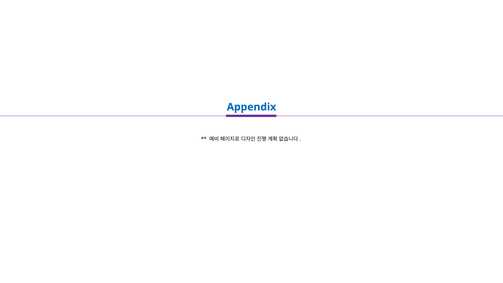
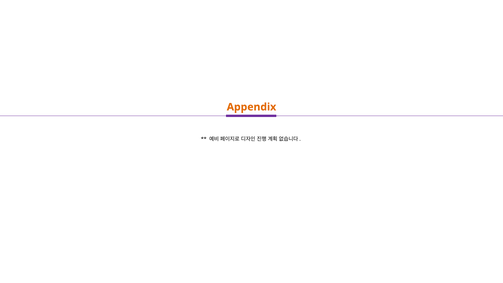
Appendix colour: blue -> orange
